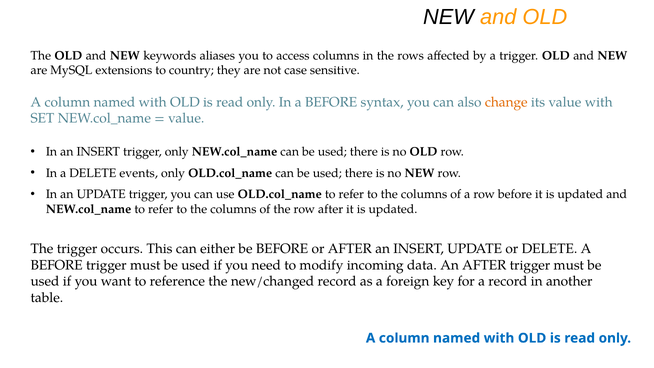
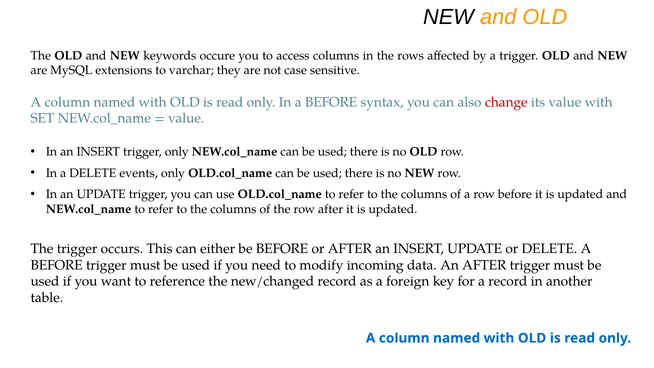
aliases: aliases -> occure
country: country -> varchar
change colour: orange -> red
